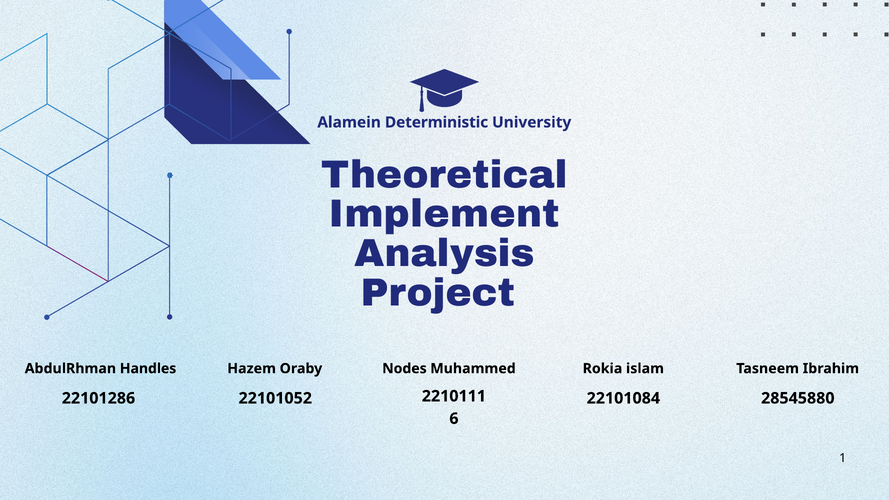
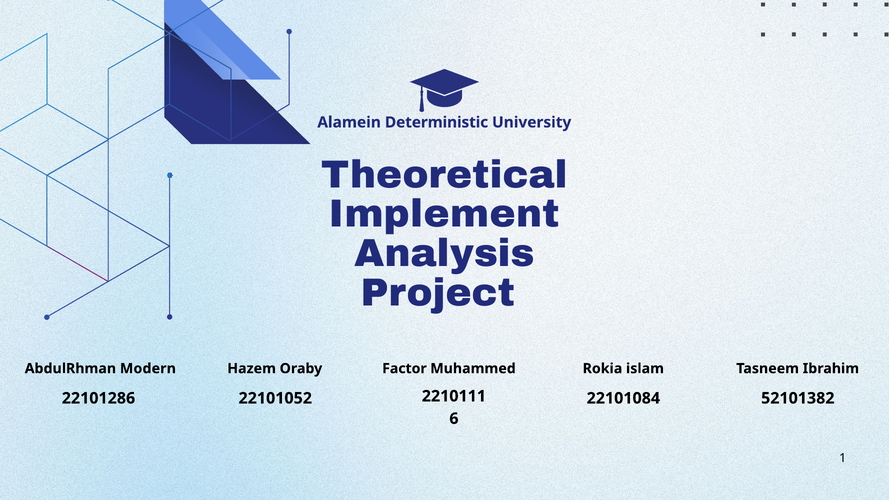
Handles: Handles -> Modern
Nodes: Nodes -> Factor
28545880: 28545880 -> 52101382
